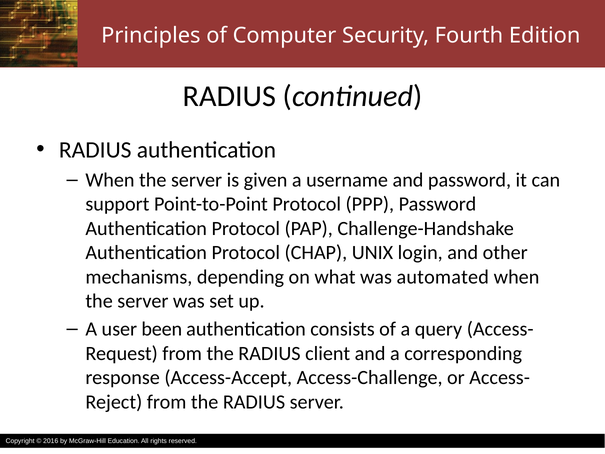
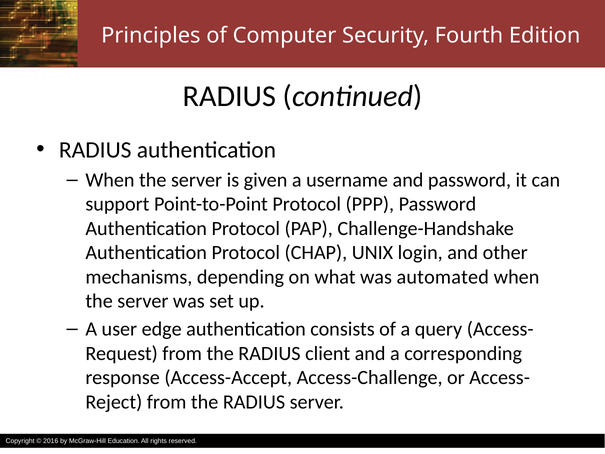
been: been -> edge
